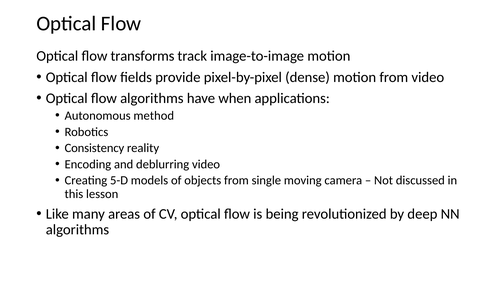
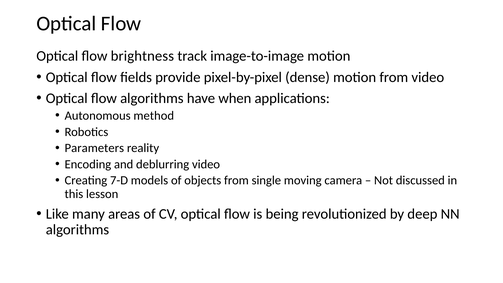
transforms: transforms -> brightness
Consistency: Consistency -> Parameters
5-D: 5-D -> 7-D
